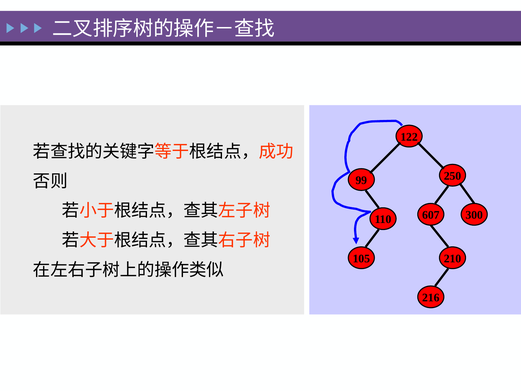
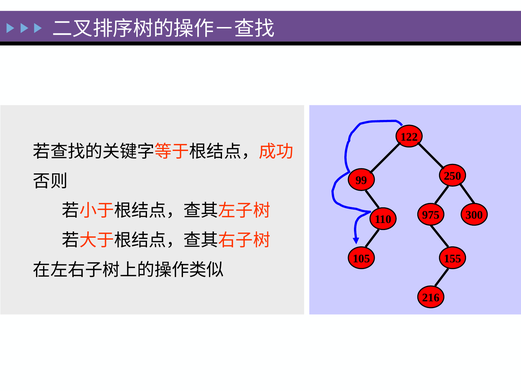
607: 607 -> 975
210: 210 -> 155
